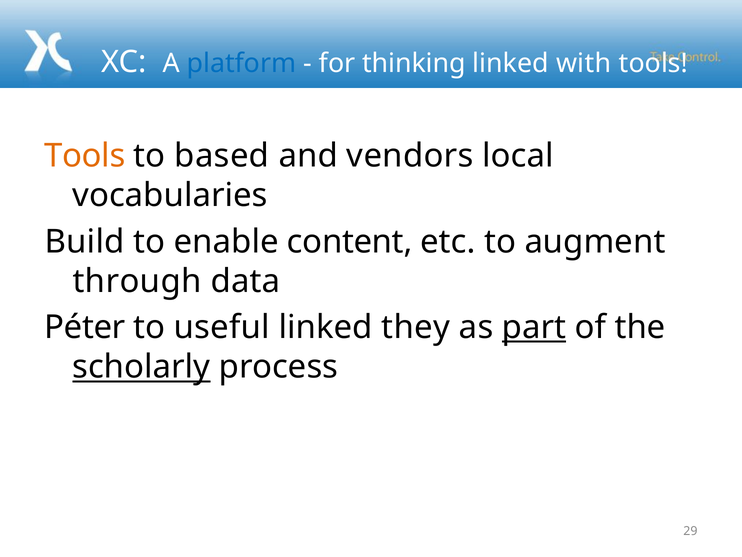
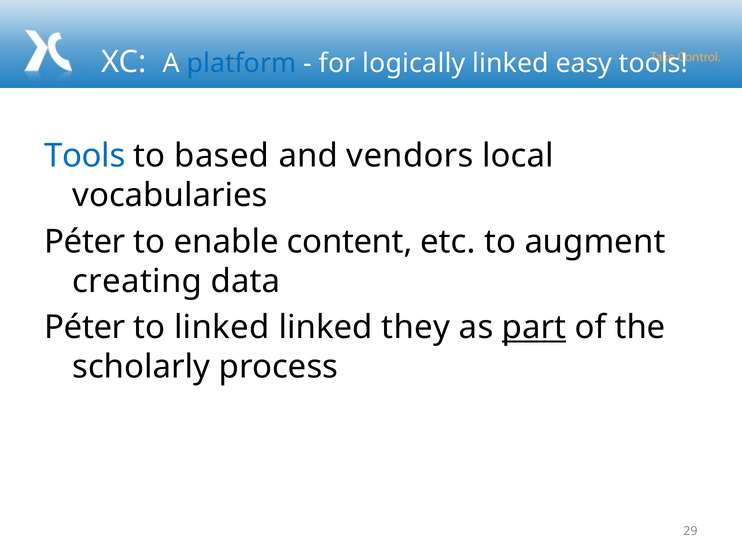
thinking: thinking -> logically
with: with -> easy
Tools at (85, 156) colour: orange -> blue
Build at (85, 241): Build -> Péter
through: through -> creating
to useful: useful -> linked
scholarly underline: present -> none
